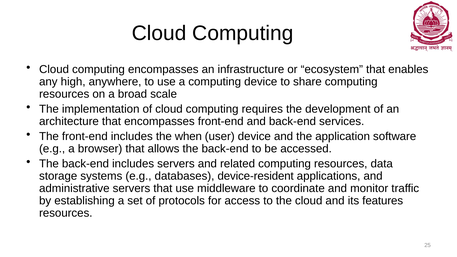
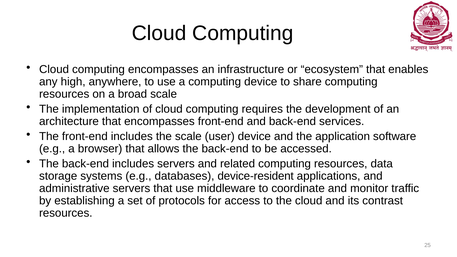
the when: when -> scale
features: features -> contrast
